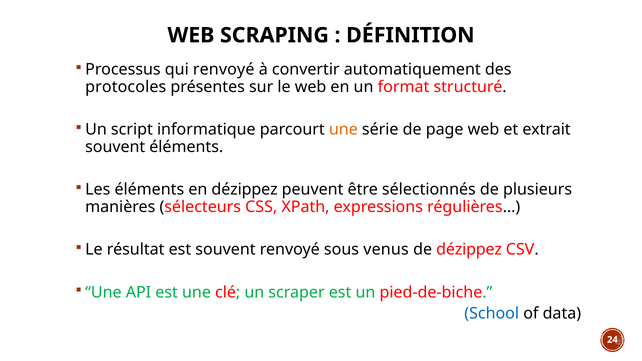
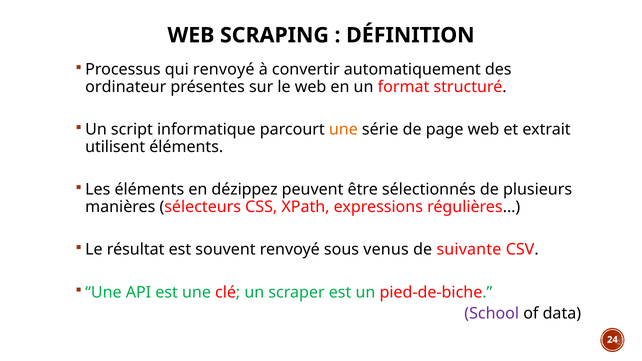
protocoles: protocoles -> ordinateur
souvent at (115, 147): souvent -> utilisent
de dézippez: dézippez -> suivante
School colour: blue -> purple
